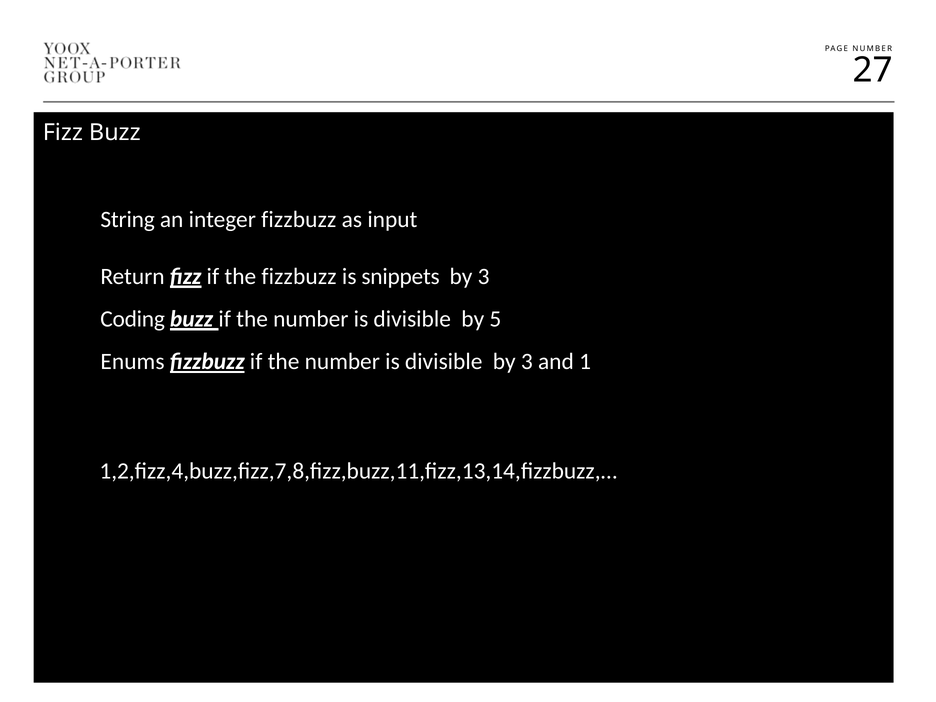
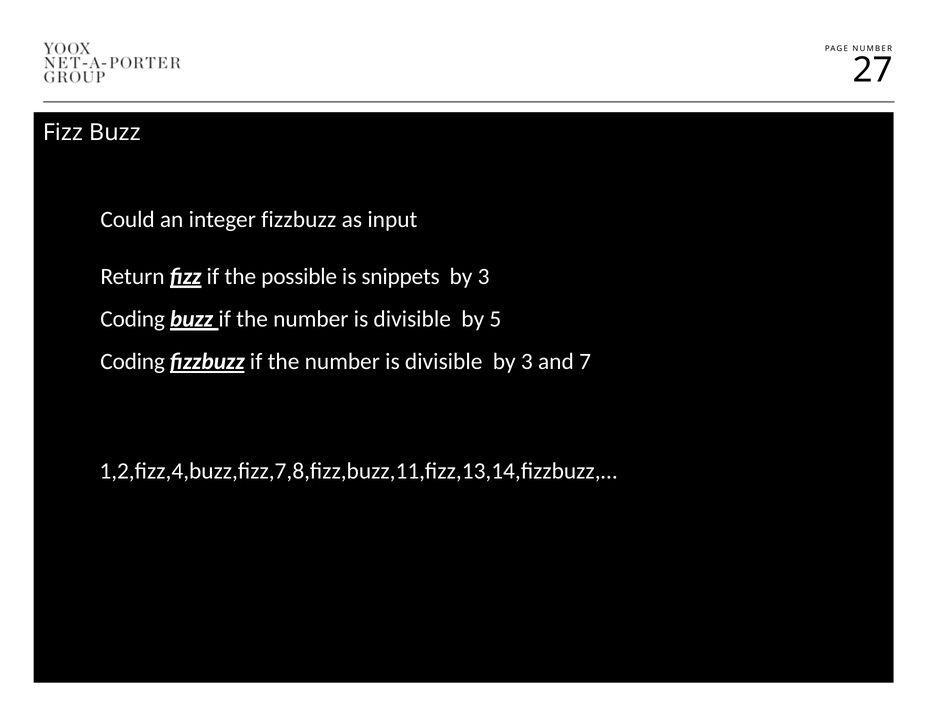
String: String -> Could
the fizzbuzz: fizzbuzz -> possible
Enums at (132, 362): Enums -> Coding
1: 1 -> 7
